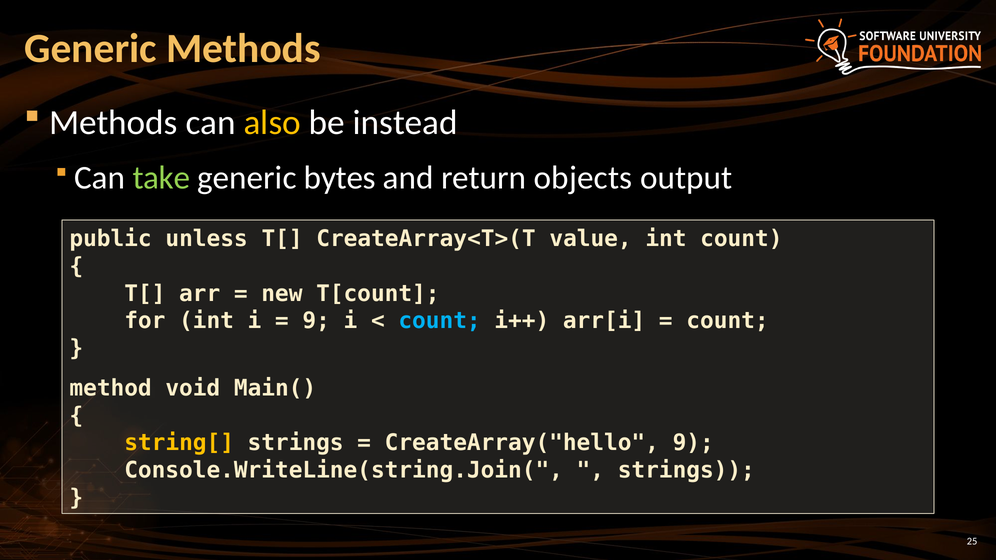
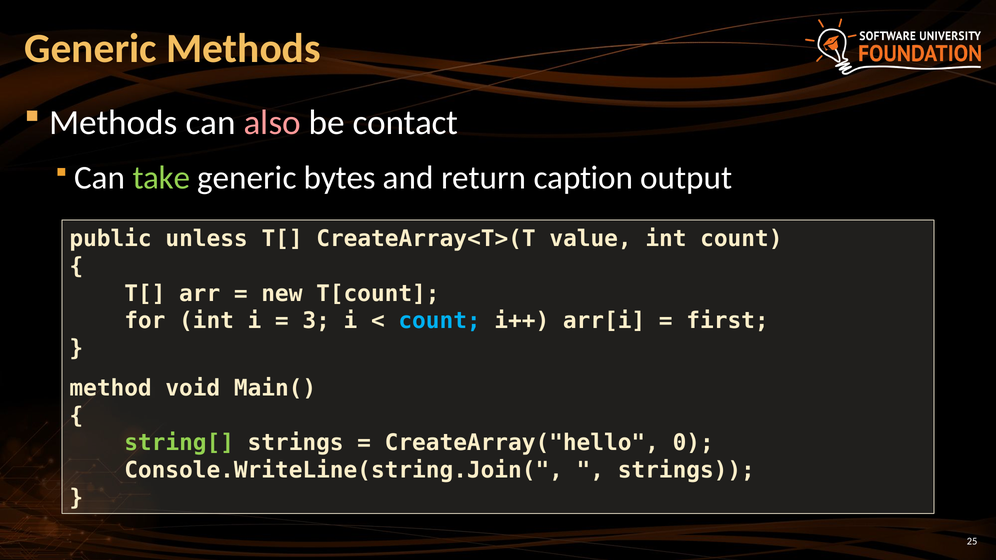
also colour: yellow -> pink
instead: instead -> contact
objects: objects -> caption
9 at (316, 321): 9 -> 3
count at (728, 321): count -> first
string[ colour: yellow -> light green
CreateArray("hello 9: 9 -> 0
